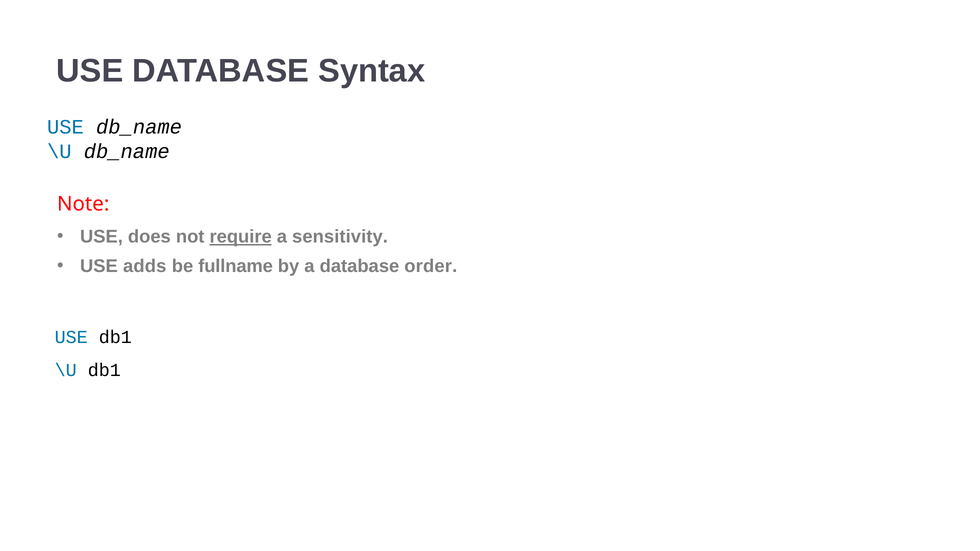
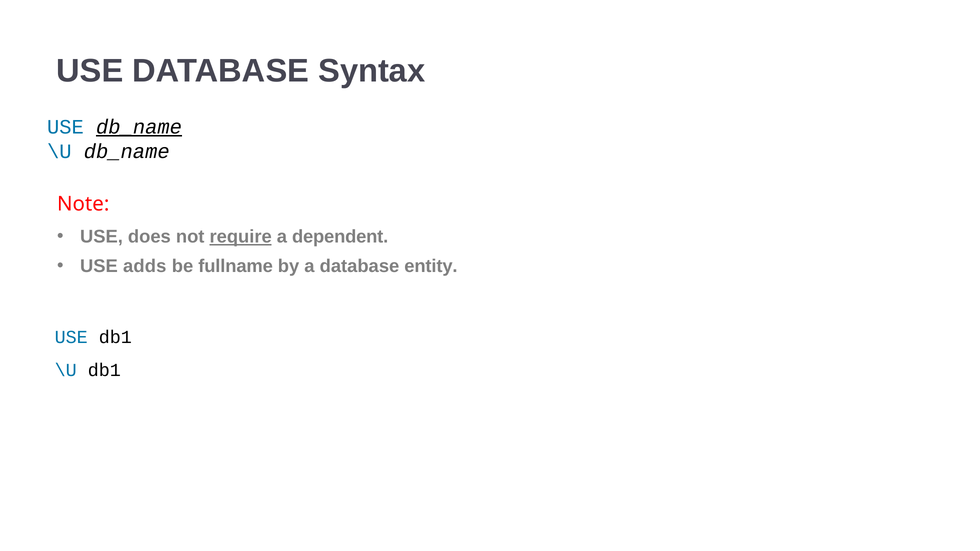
db_name at (139, 127) underline: none -> present
sensitivity: sensitivity -> dependent
order: order -> entity
